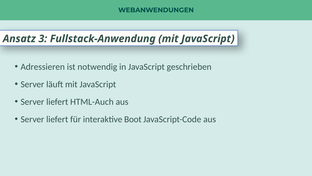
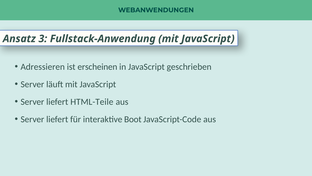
notwendig: notwendig -> erscheinen
HTML-Auch: HTML-Auch -> HTML-Teile
